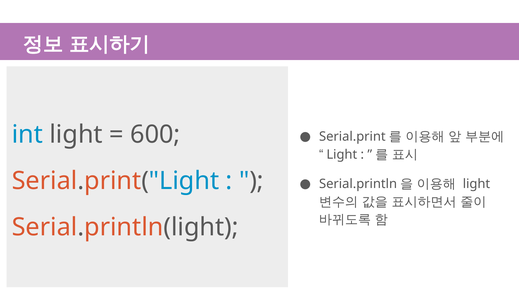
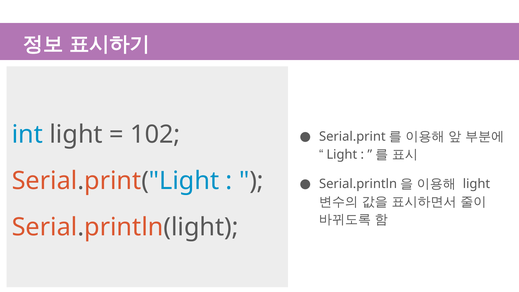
600: 600 -> 102
